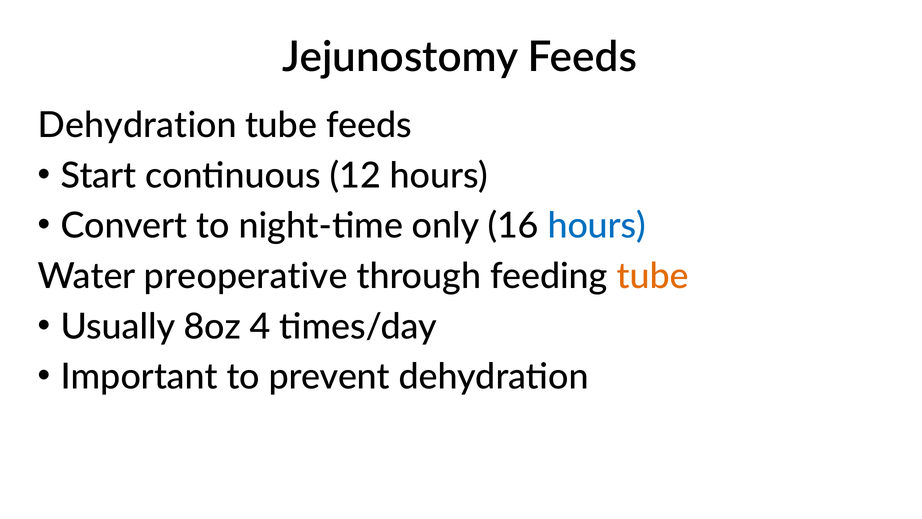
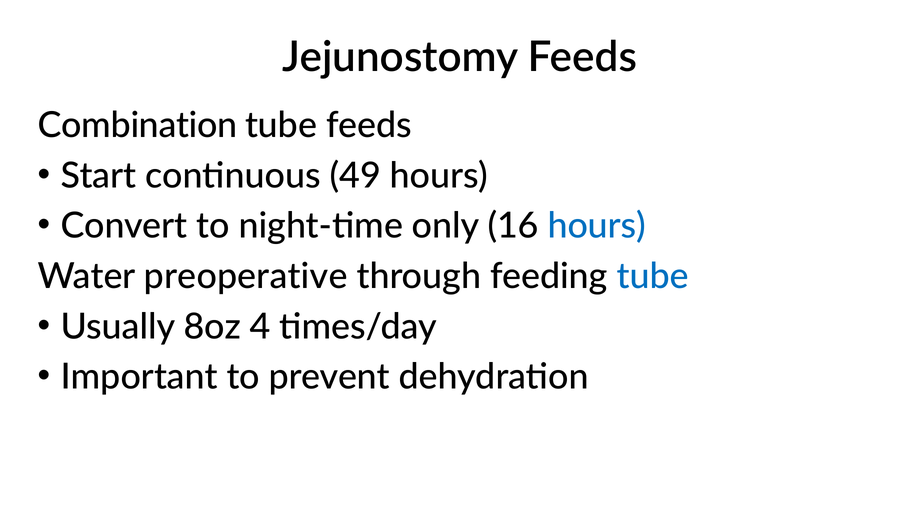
Dehydration at (137, 125): Dehydration -> Combination
12: 12 -> 49
tube at (653, 276) colour: orange -> blue
